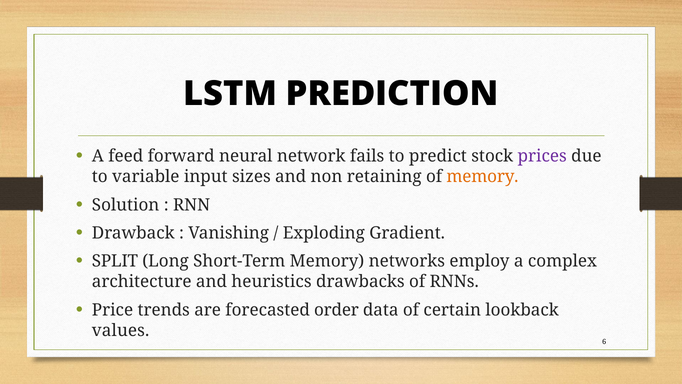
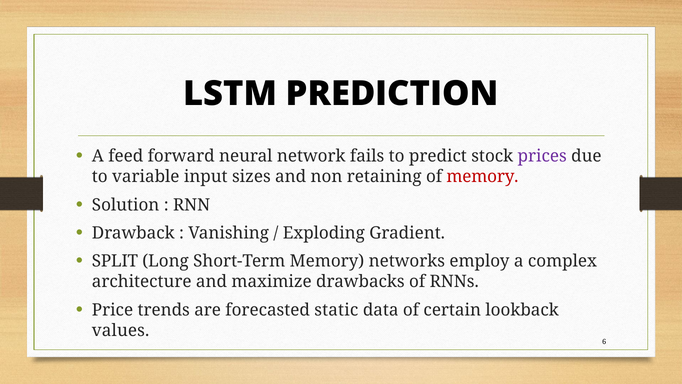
memory at (482, 177) colour: orange -> red
heuristics: heuristics -> maximize
order: order -> static
